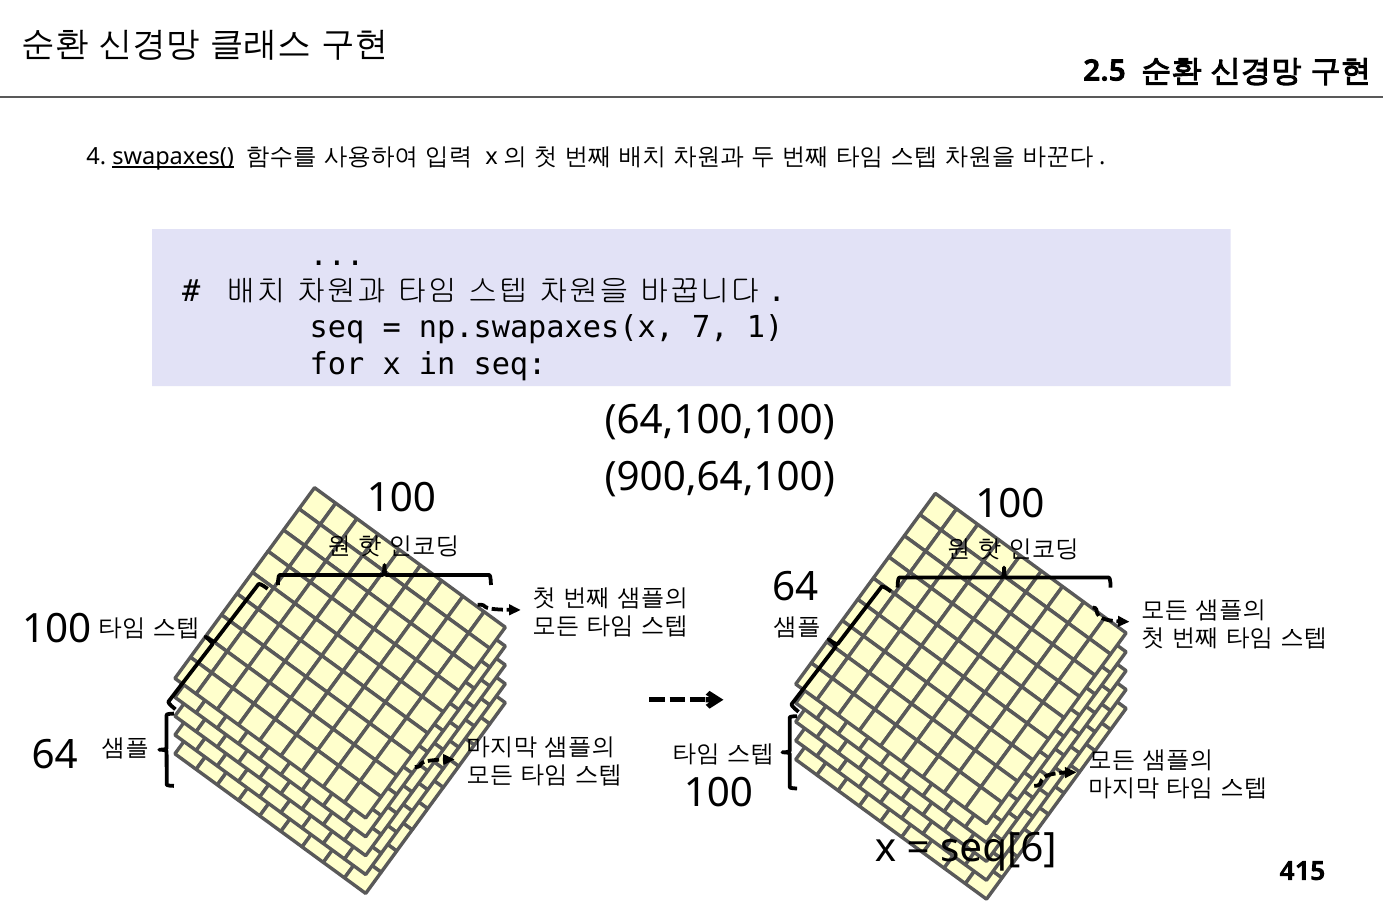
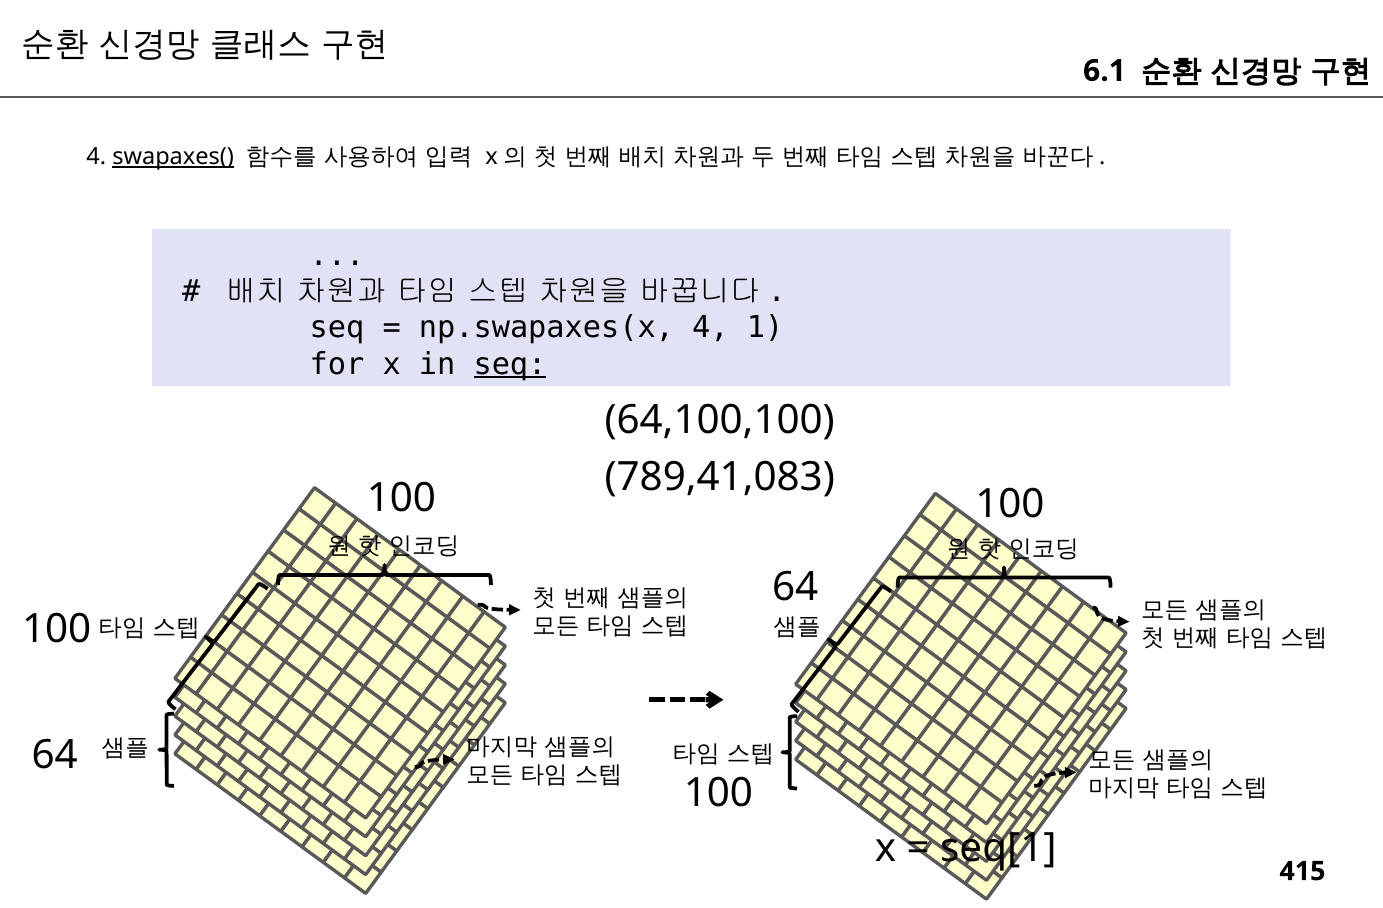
2.5: 2.5 -> 6.1
np.swapaxes(x 7: 7 -> 4
seq at (510, 364) underline: none -> present
900,64,100: 900,64,100 -> 789,41,083
seq[6: seq[6 -> seq[1
